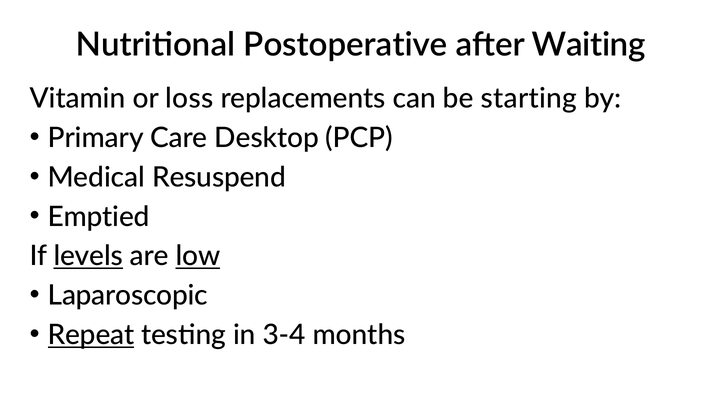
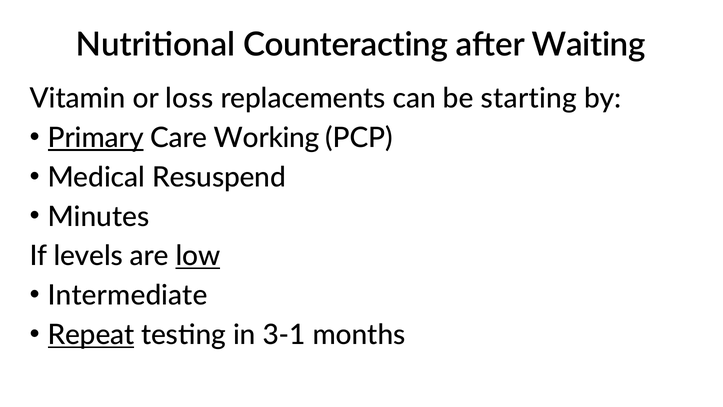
Postoperative: Postoperative -> Counteracting
Primary underline: none -> present
Desktop: Desktop -> Working
Emptied: Emptied -> Minutes
levels underline: present -> none
Laparoscopic: Laparoscopic -> Intermediate
3-4: 3-4 -> 3-1
